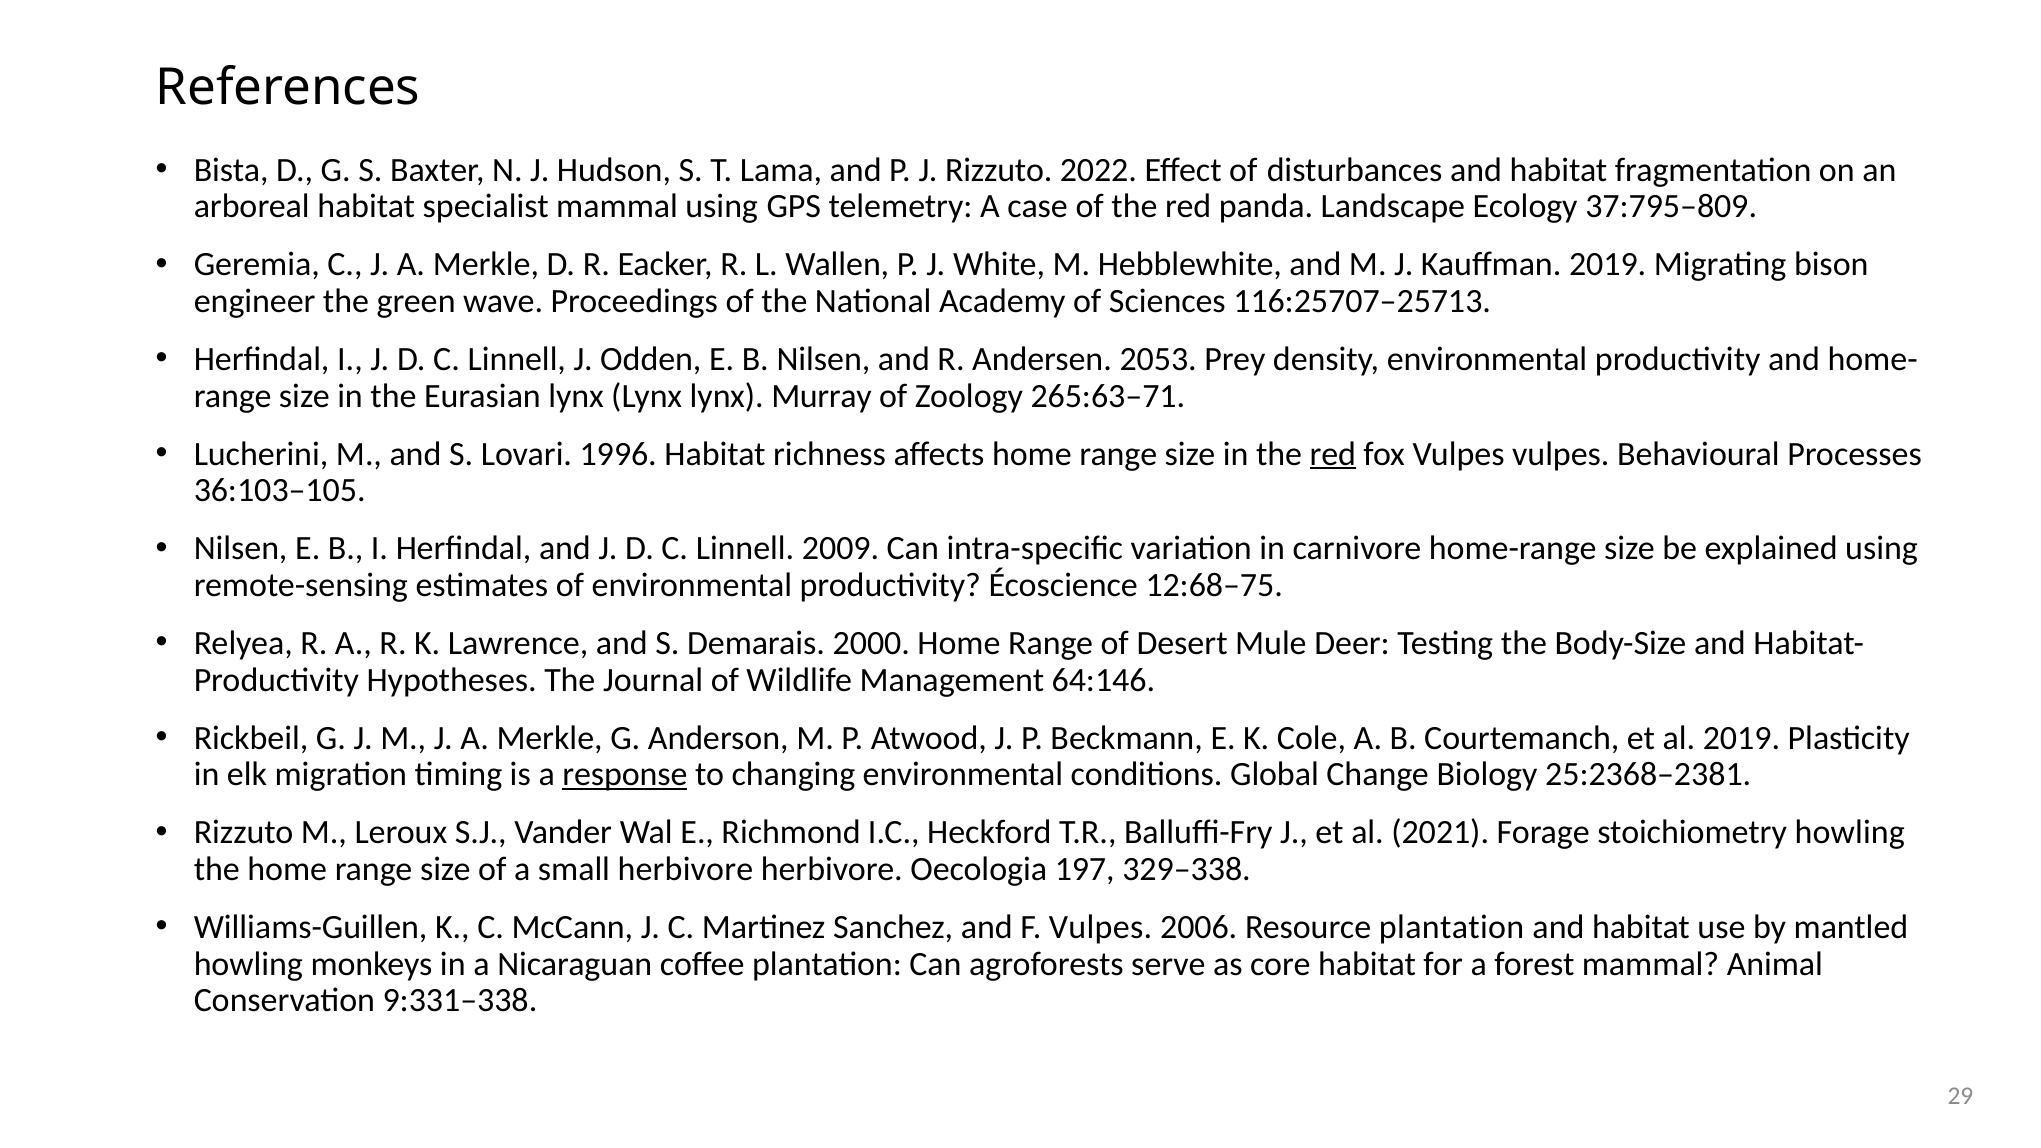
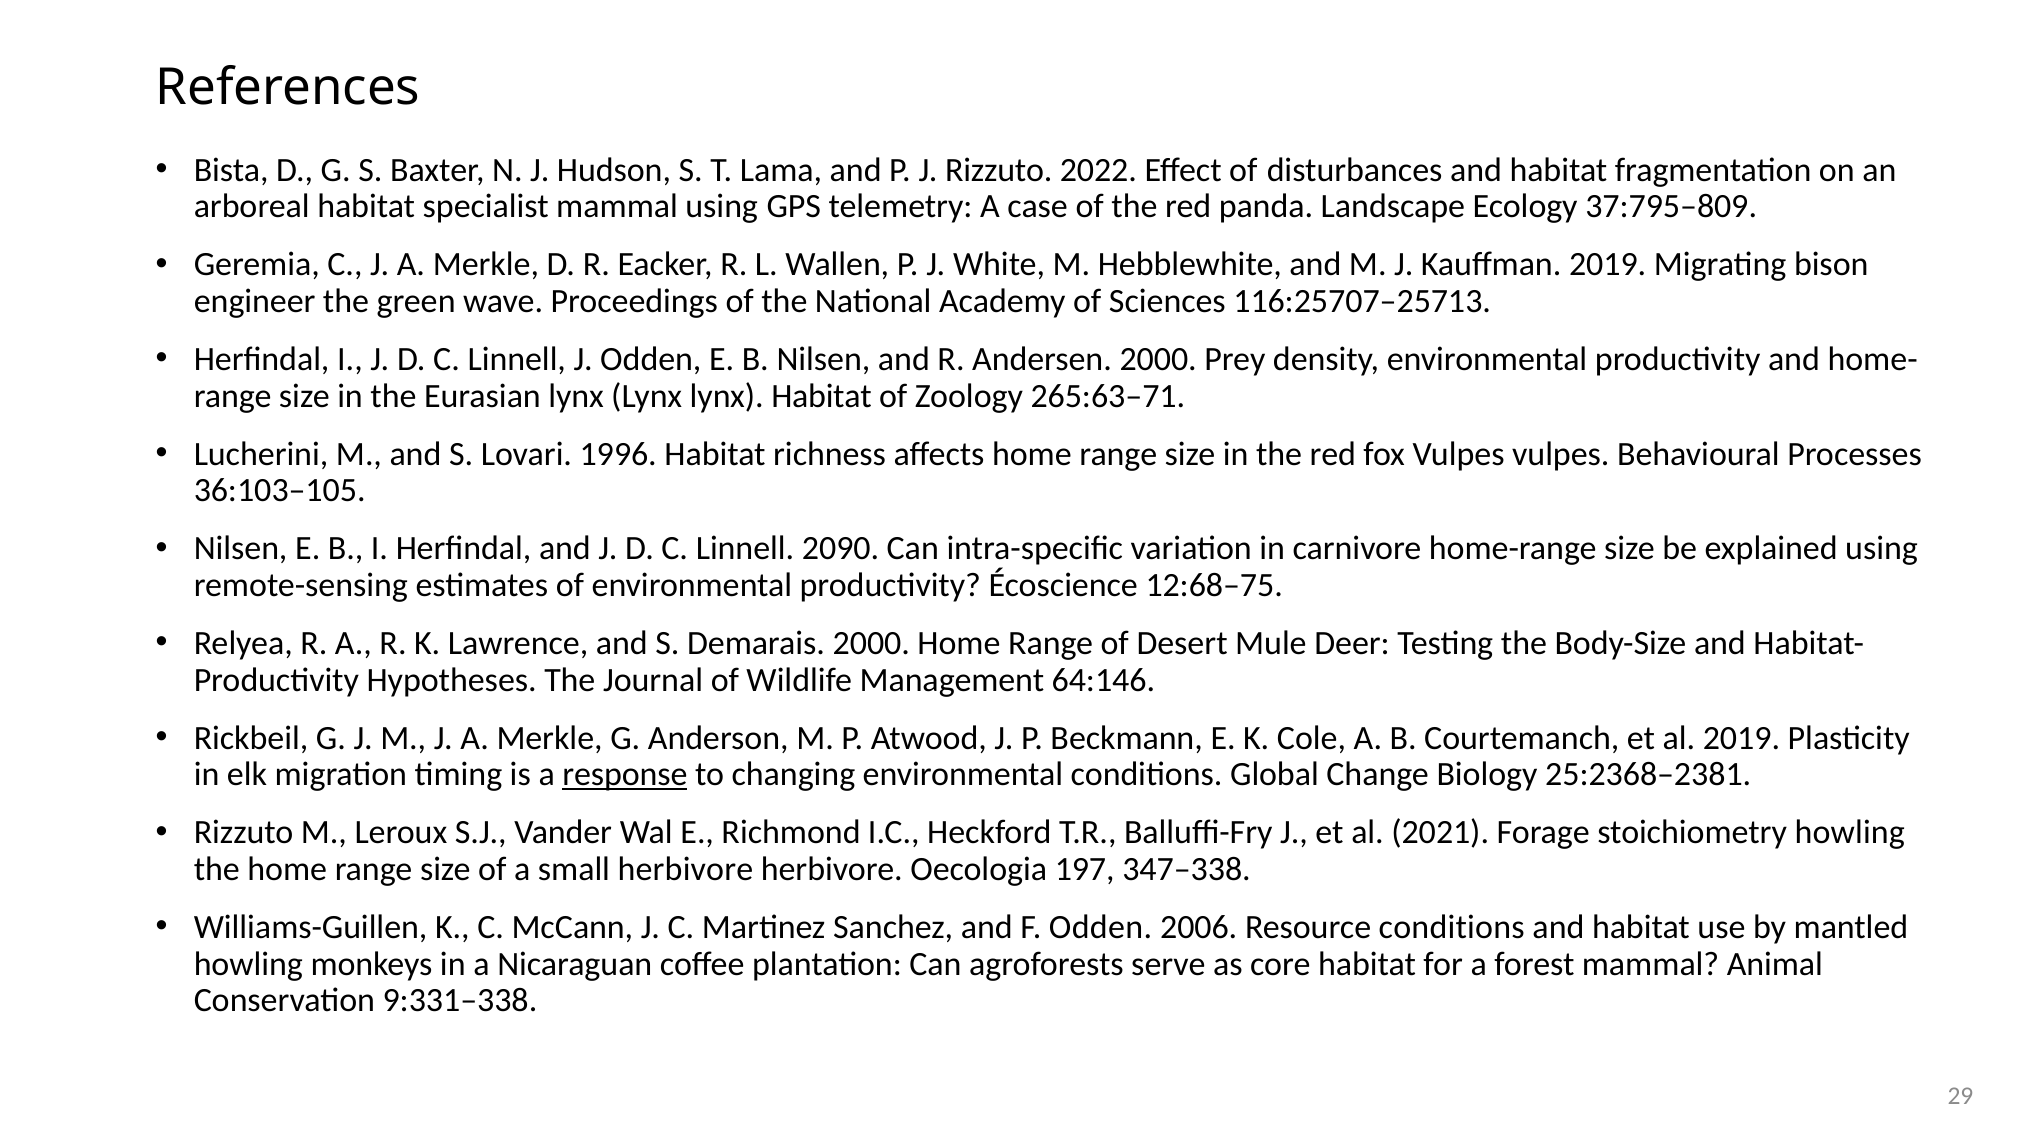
Andersen 2053: 2053 -> 2000
lynx Murray: Murray -> Habitat
red at (1333, 454) underline: present -> none
2009: 2009 -> 2090
329–338: 329–338 -> 347–338
F Vulpes: Vulpes -> Odden
Resource plantation: plantation -> conditions
